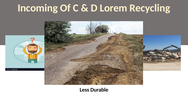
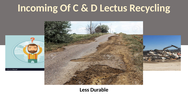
Lorem: Lorem -> Lectus
